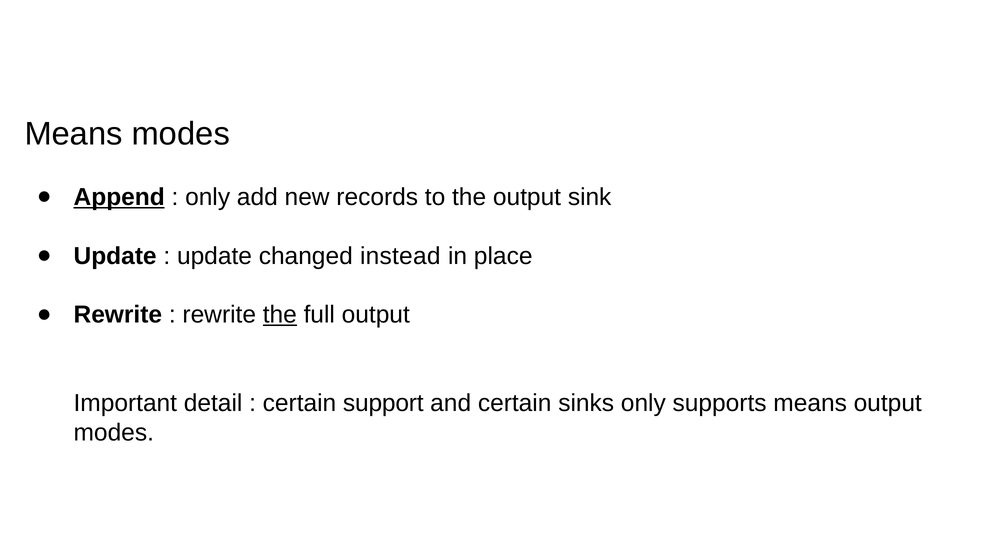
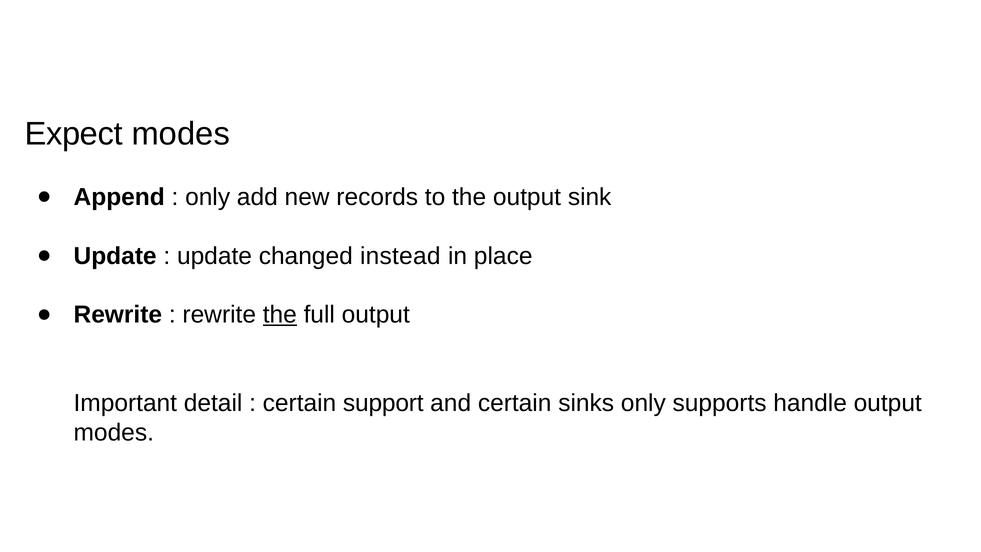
Means at (74, 134): Means -> Expect
Append underline: present -> none
supports means: means -> handle
